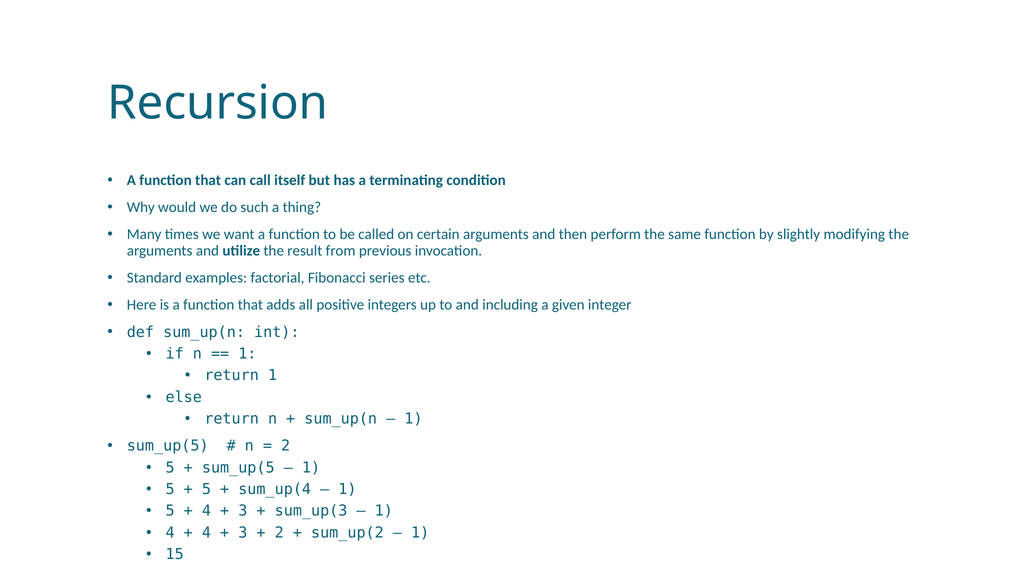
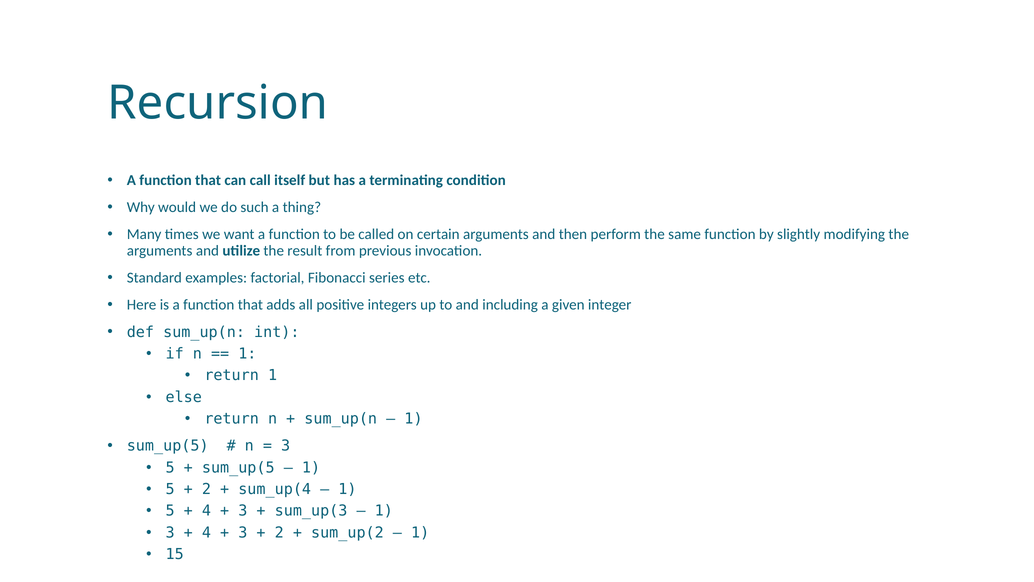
2 at (286, 446): 2 -> 3
5 at (206, 489): 5 -> 2
4 at (170, 532): 4 -> 3
